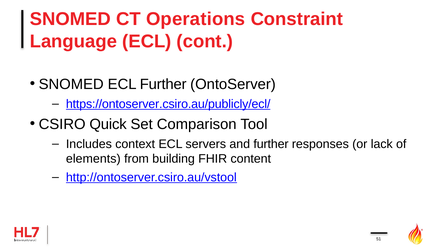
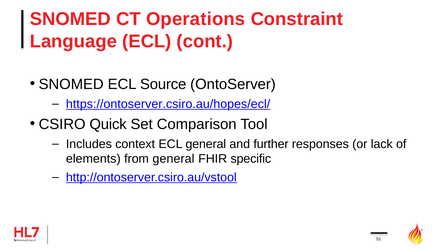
ECL Further: Further -> Source
https://ontoserver.csiro.au/publicly/ecl/: https://ontoserver.csiro.au/publicly/ecl/ -> https://ontoserver.csiro.au/hopes/ecl/
ECL servers: servers -> general
from building: building -> general
content: content -> specific
